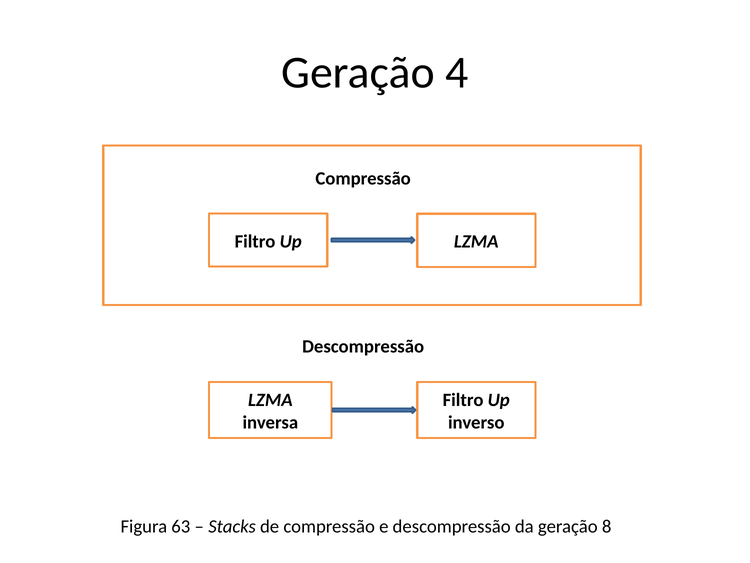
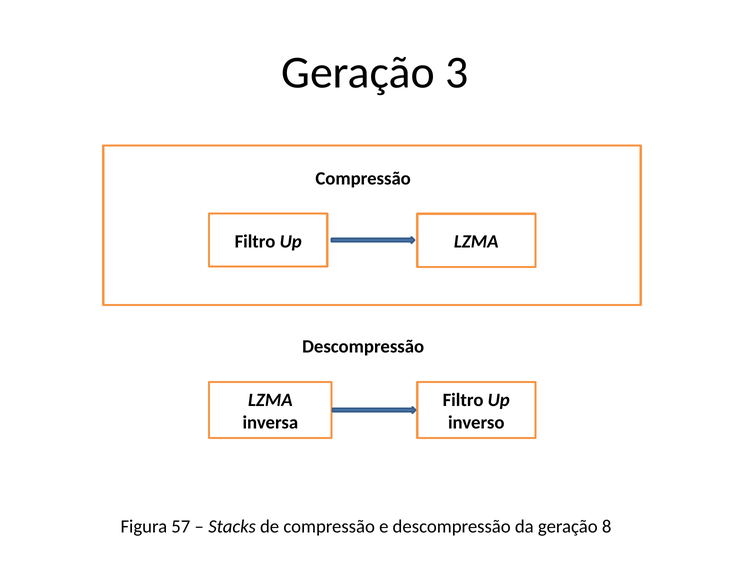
4: 4 -> 3
63: 63 -> 57
